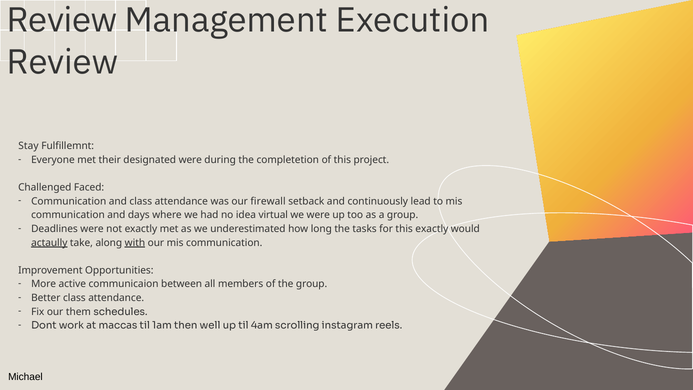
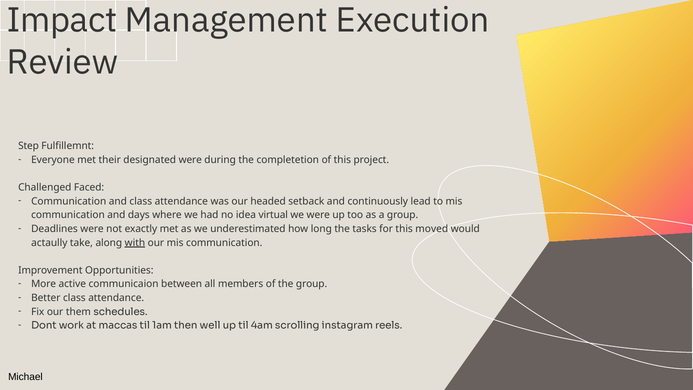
Review at (62, 20): Review -> Impact
Stay: Stay -> Step
firewall: firewall -> headed
this exactly: exactly -> moved
actaully underline: present -> none
